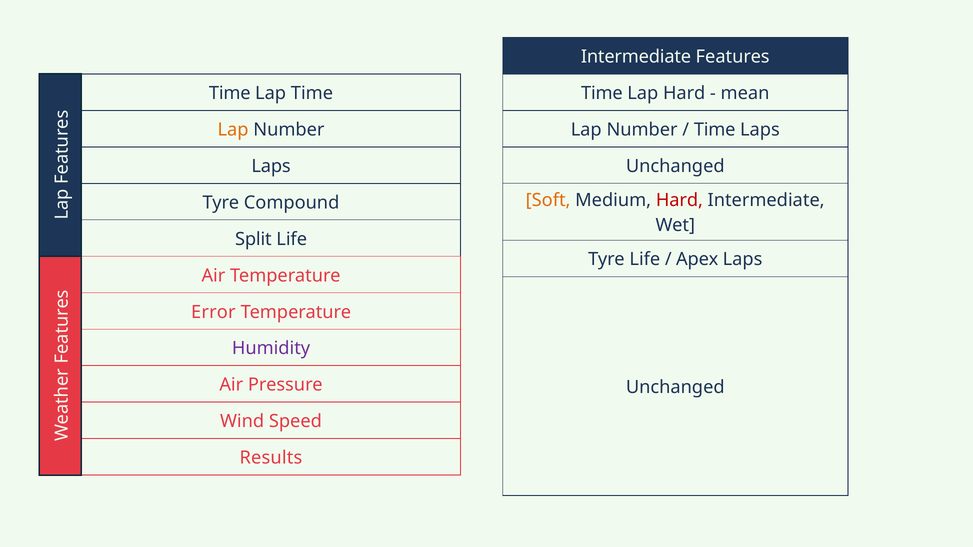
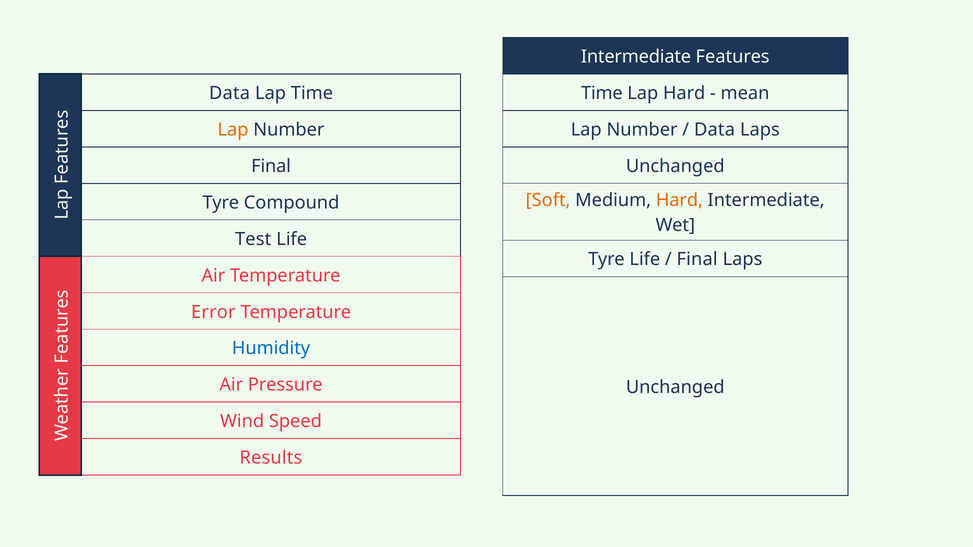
Time at (230, 93): Time -> Data
Time at (715, 130): Time -> Data
Laps at (271, 166): Laps -> Final
Hard at (679, 200) colour: red -> orange
Split: Split -> Test
Apex at (697, 260): Apex -> Final
Humidity colour: purple -> blue
